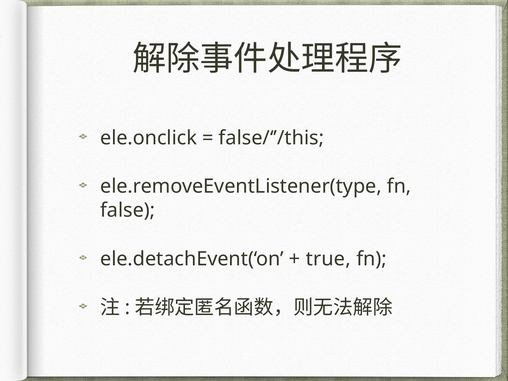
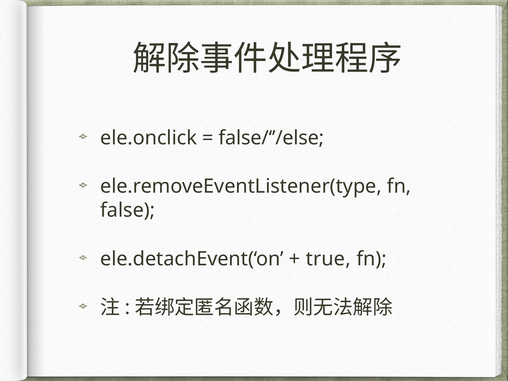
false/‘’/this: false/‘’/this -> false/‘’/else
